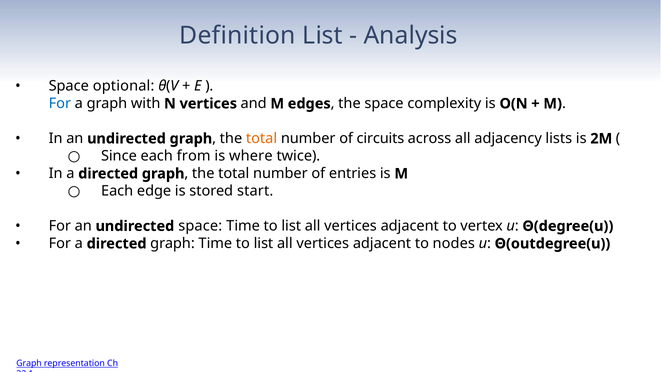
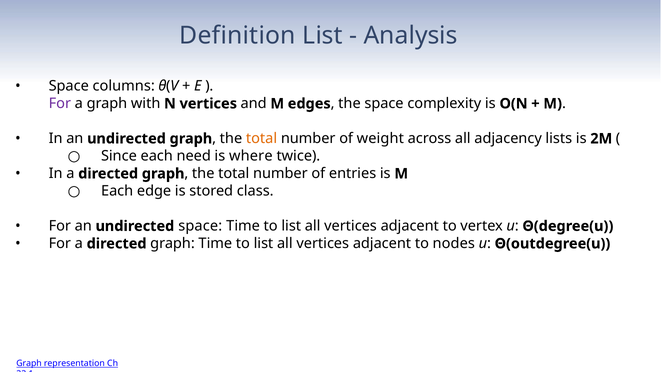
optional: optional -> columns
For at (60, 104) colour: blue -> purple
circuits: circuits -> weight
from: from -> need
start: start -> class
